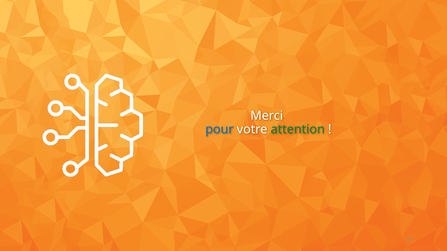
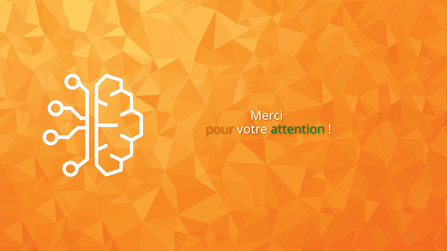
pour colour: blue -> orange
